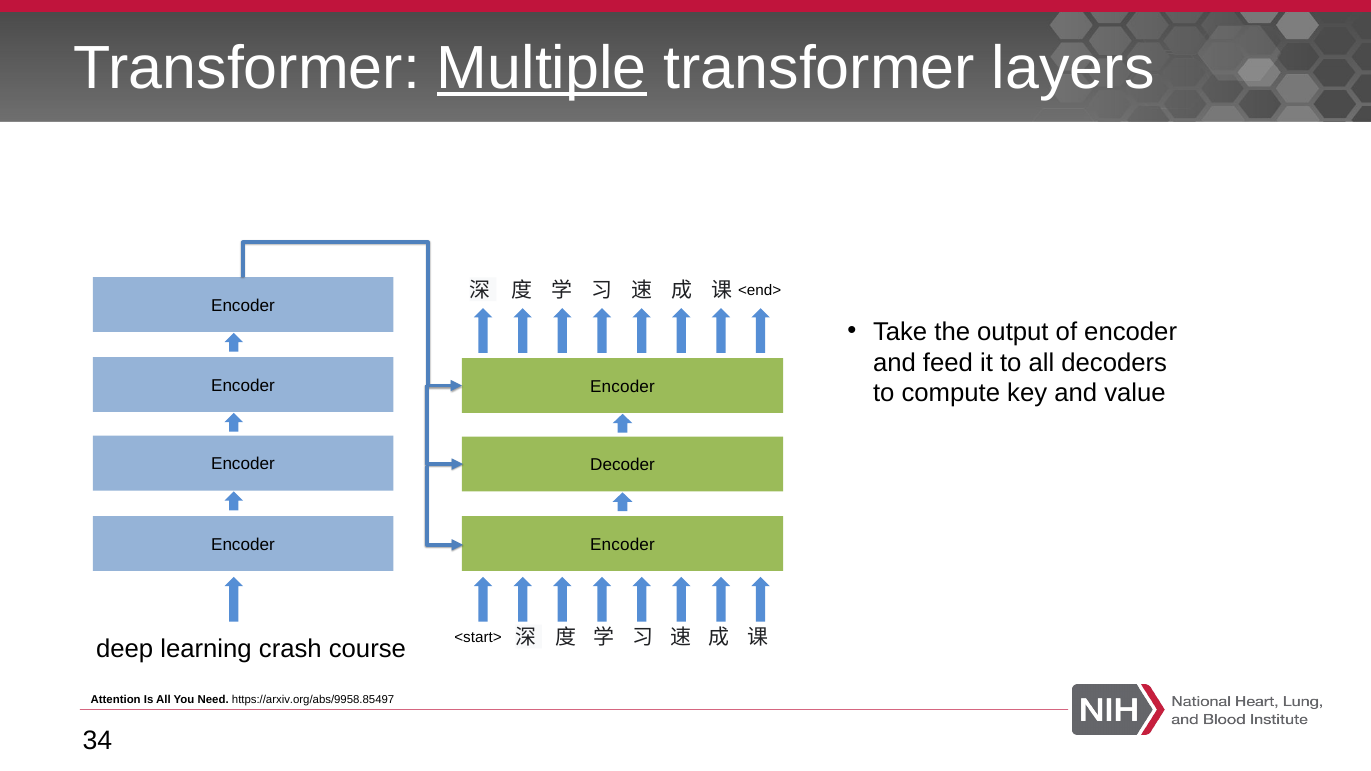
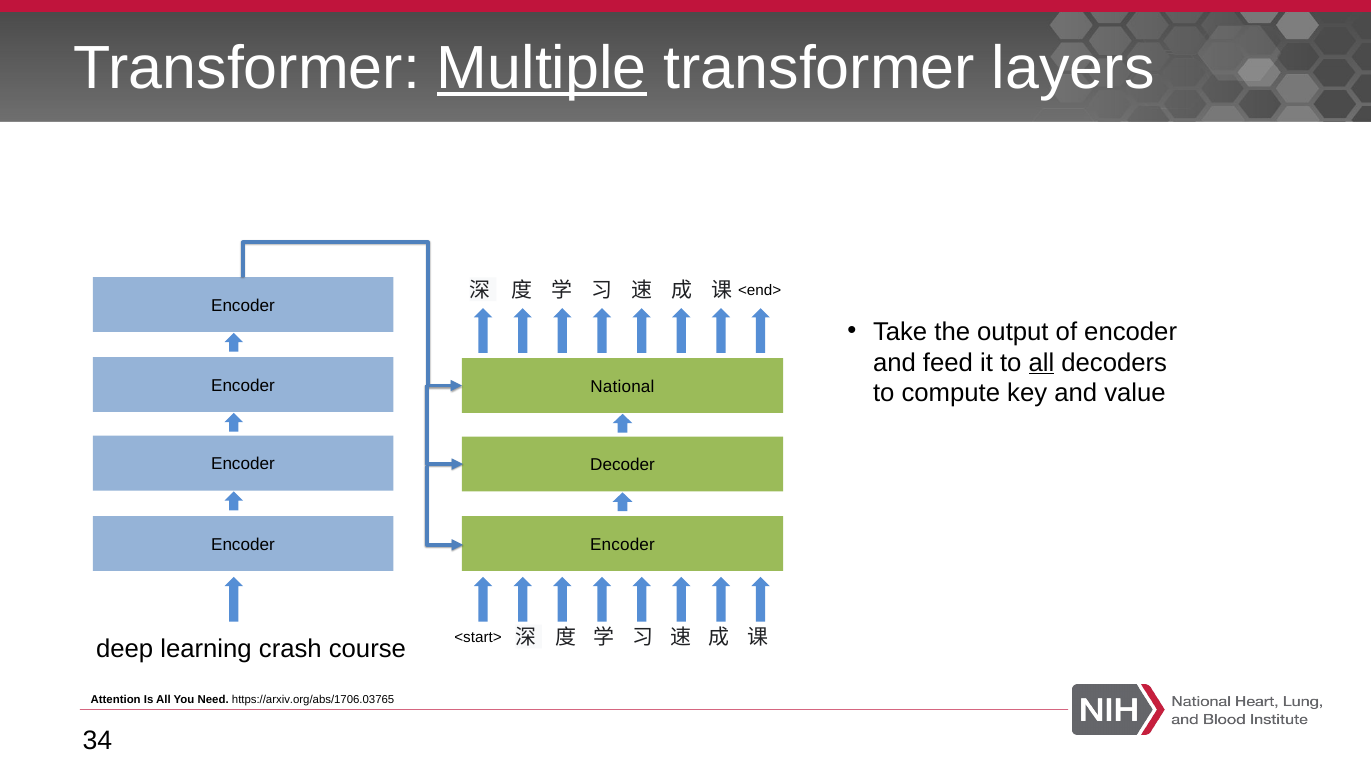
all at (1041, 363) underline: none -> present
Encoder at (622, 387): Encoder -> National
https://arxiv.org/abs/9958.85497: https://arxiv.org/abs/9958.85497 -> https://arxiv.org/abs/1706.03765
